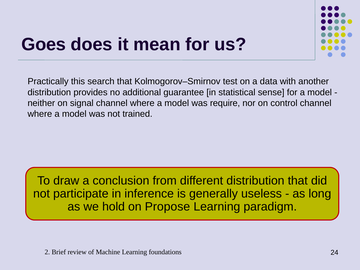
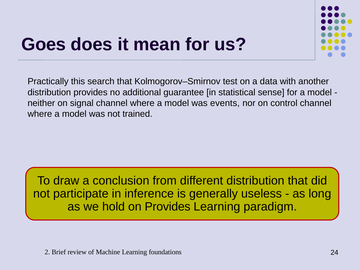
require: require -> events
on Propose: Propose -> Provides
